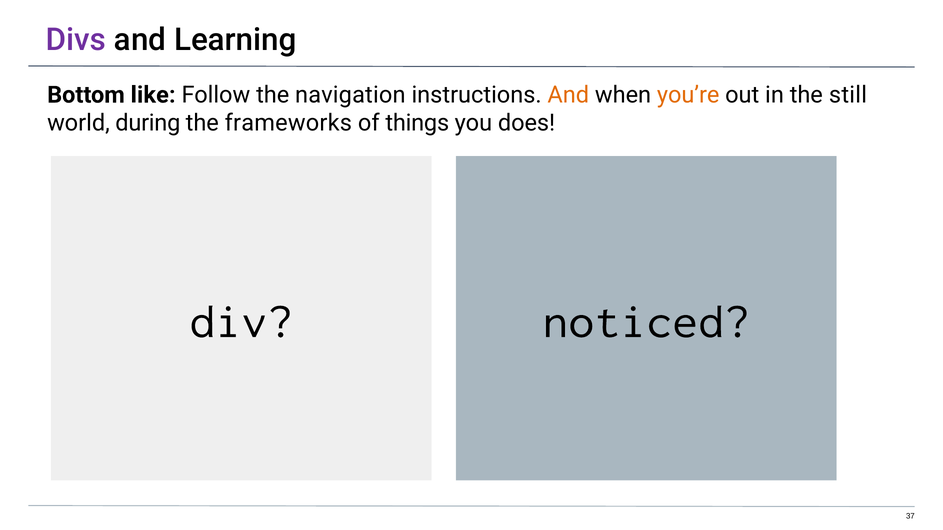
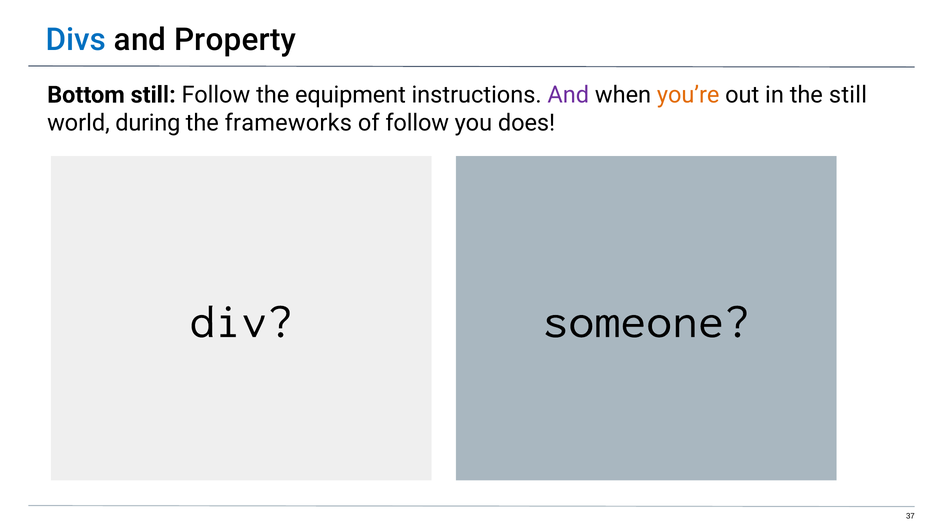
Divs colour: purple -> blue
Learning: Learning -> Property
Bottom like: like -> still
navigation: navigation -> equipment
And at (568, 95) colour: orange -> purple
of things: things -> follow
noticed: noticed -> someone
